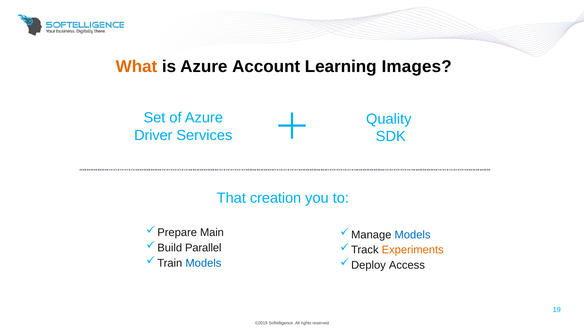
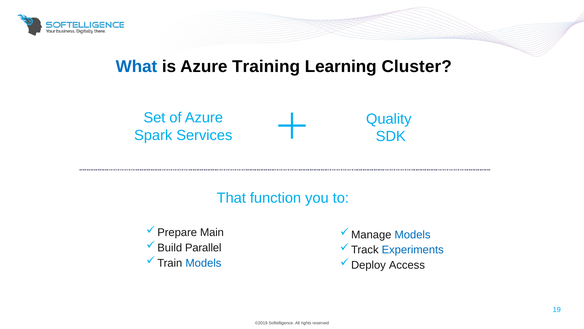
What colour: orange -> blue
Account: Account -> Training
Images: Images -> Cluster
Driver: Driver -> Spark
creation: creation -> function
Experiments colour: orange -> blue
